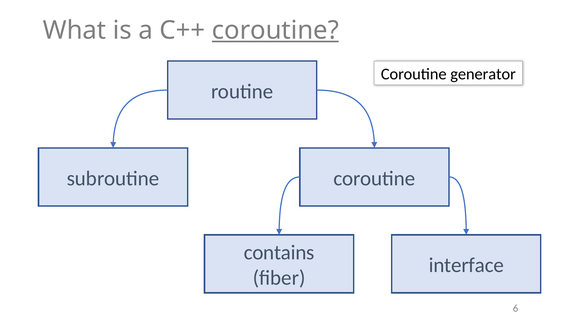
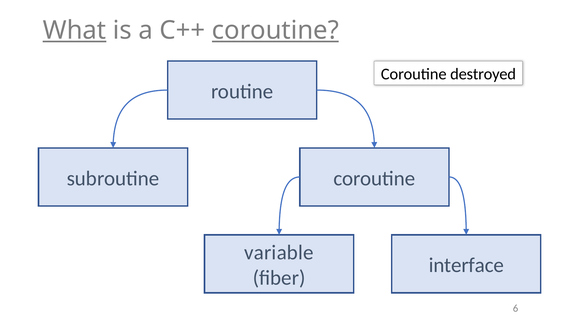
What underline: none -> present
generator: generator -> destroyed
contains: contains -> variable
